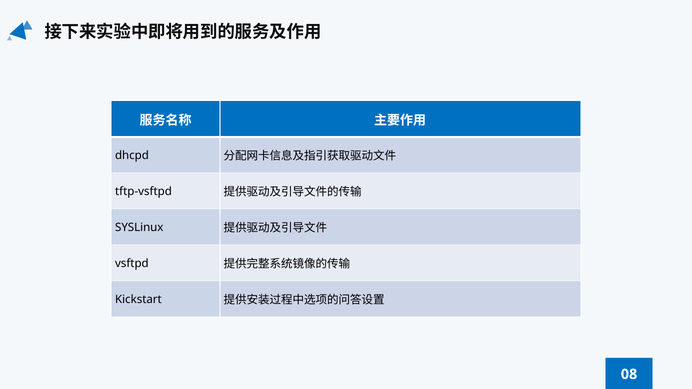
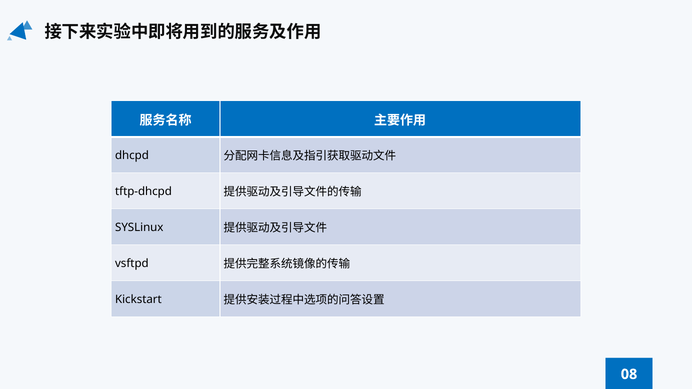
tftp-vsftpd: tftp-vsftpd -> tftp-dhcpd
